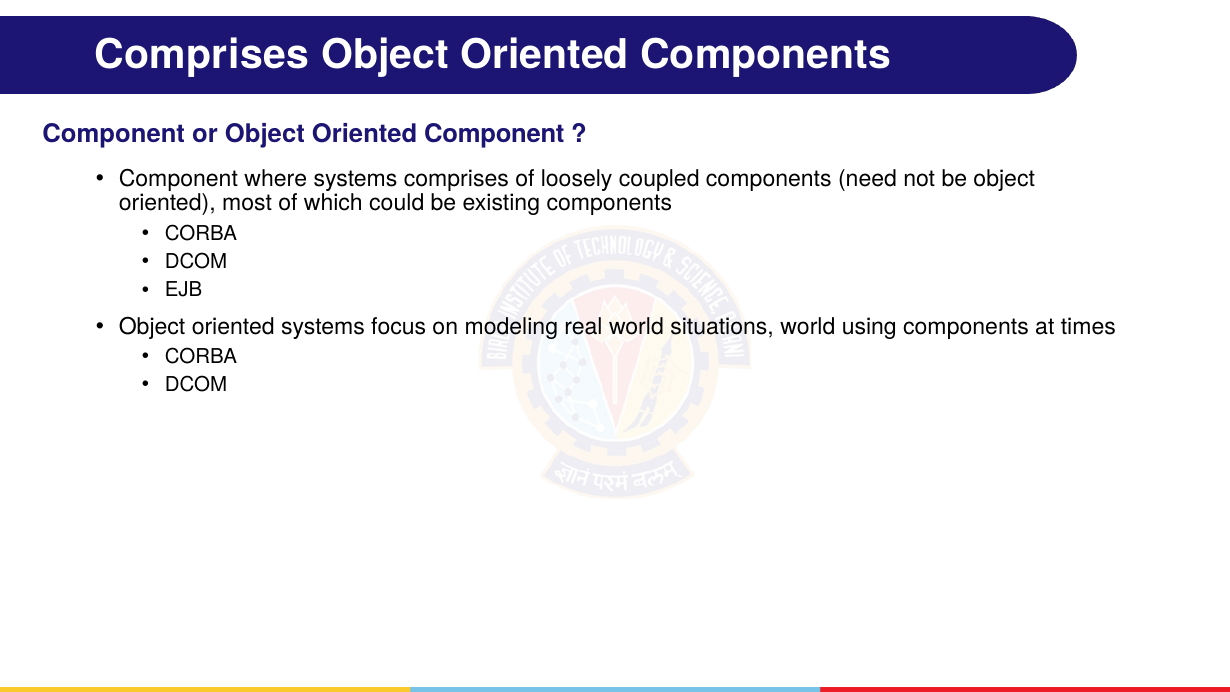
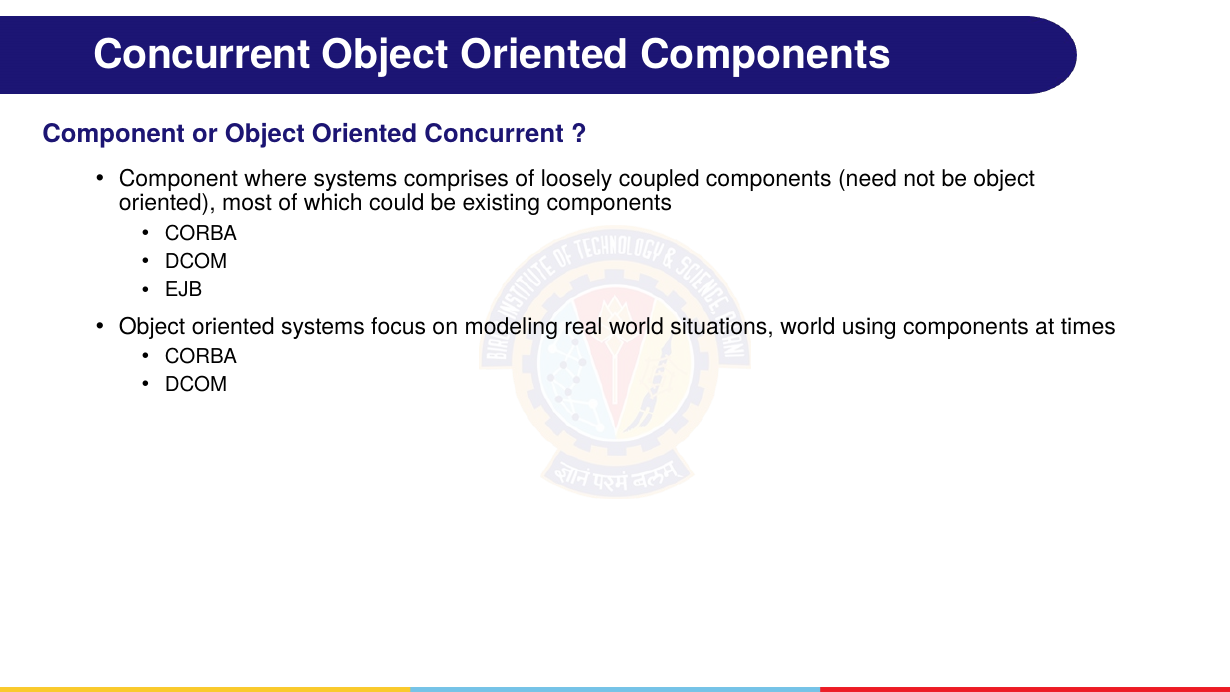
Comprises at (202, 54): Comprises -> Concurrent
Oriented Component: Component -> Concurrent
